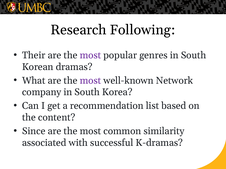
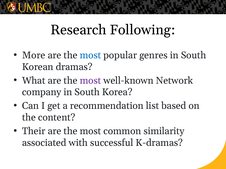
Their: Their -> More
most at (90, 55) colour: purple -> blue
Since: Since -> Their
